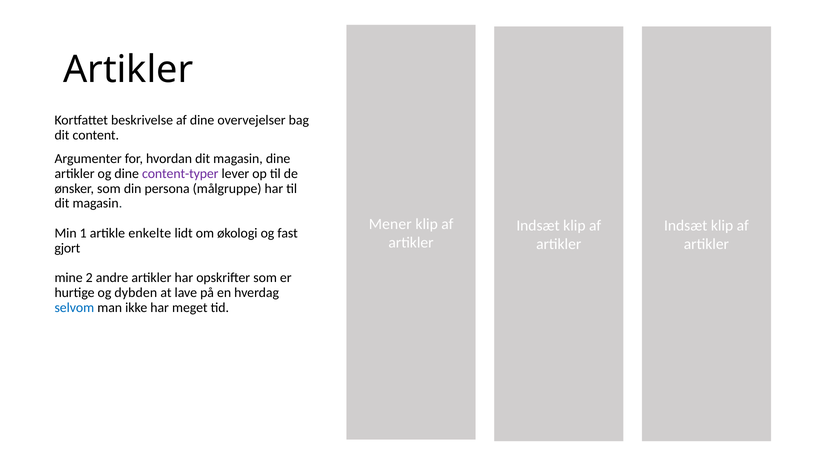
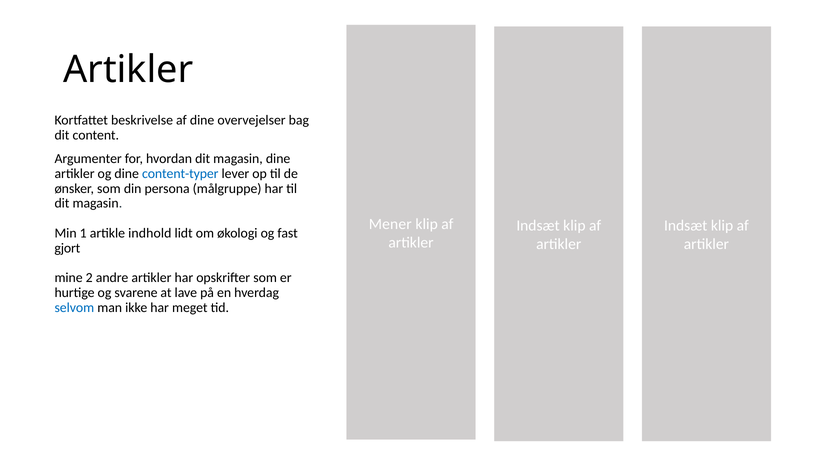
content-typer colour: purple -> blue
enkelte: enkelte -> indhold
dybden: dybden -> svarene
